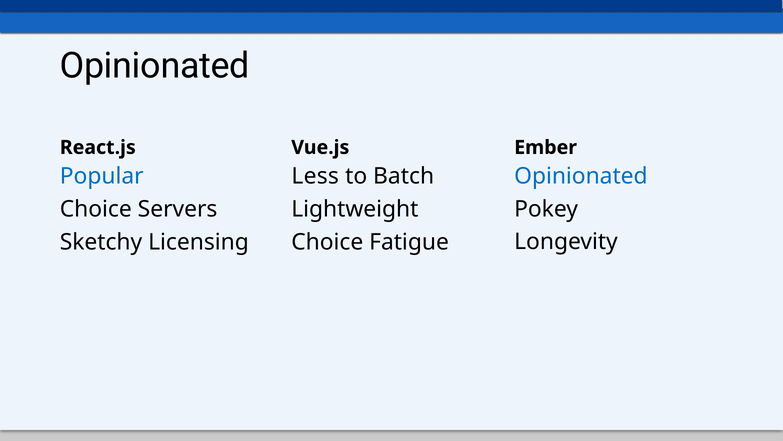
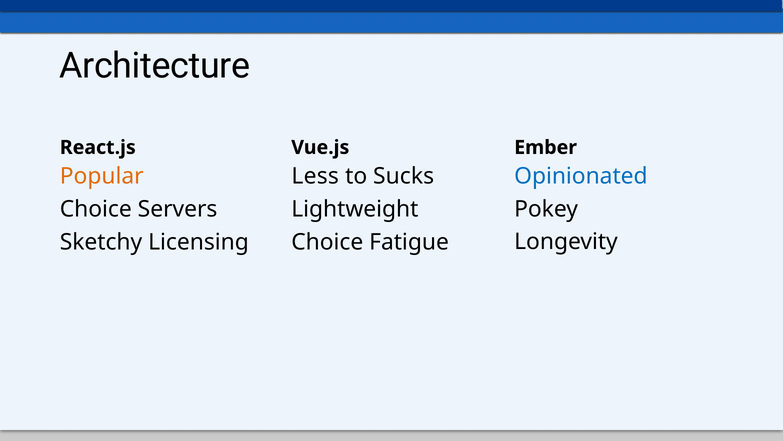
Opinionated at (155, 66): Opinionated -> Architecture
Popular colour: blue -> orange
Batch: Batch -> Sucks
